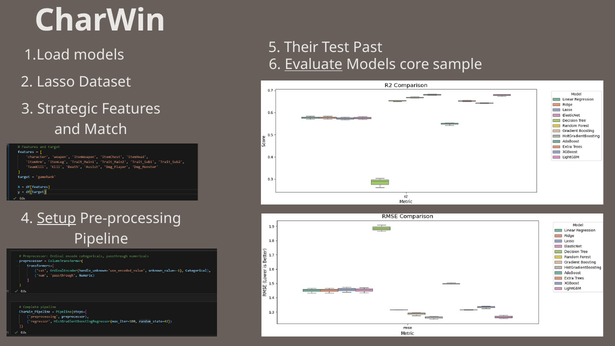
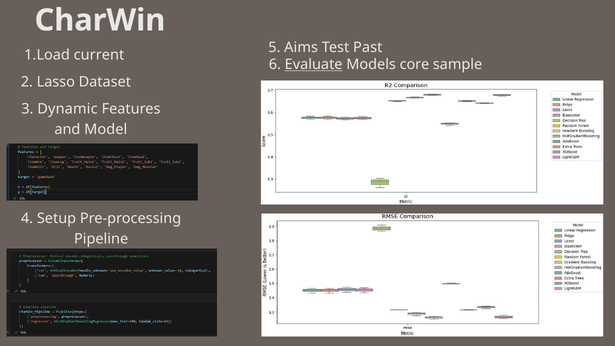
Their: Their -> Aims
models at (99, 55): models -> current
Strategic: Strategic -> Dynamic
Match: Match -> Model
Setup underline: present -> none
